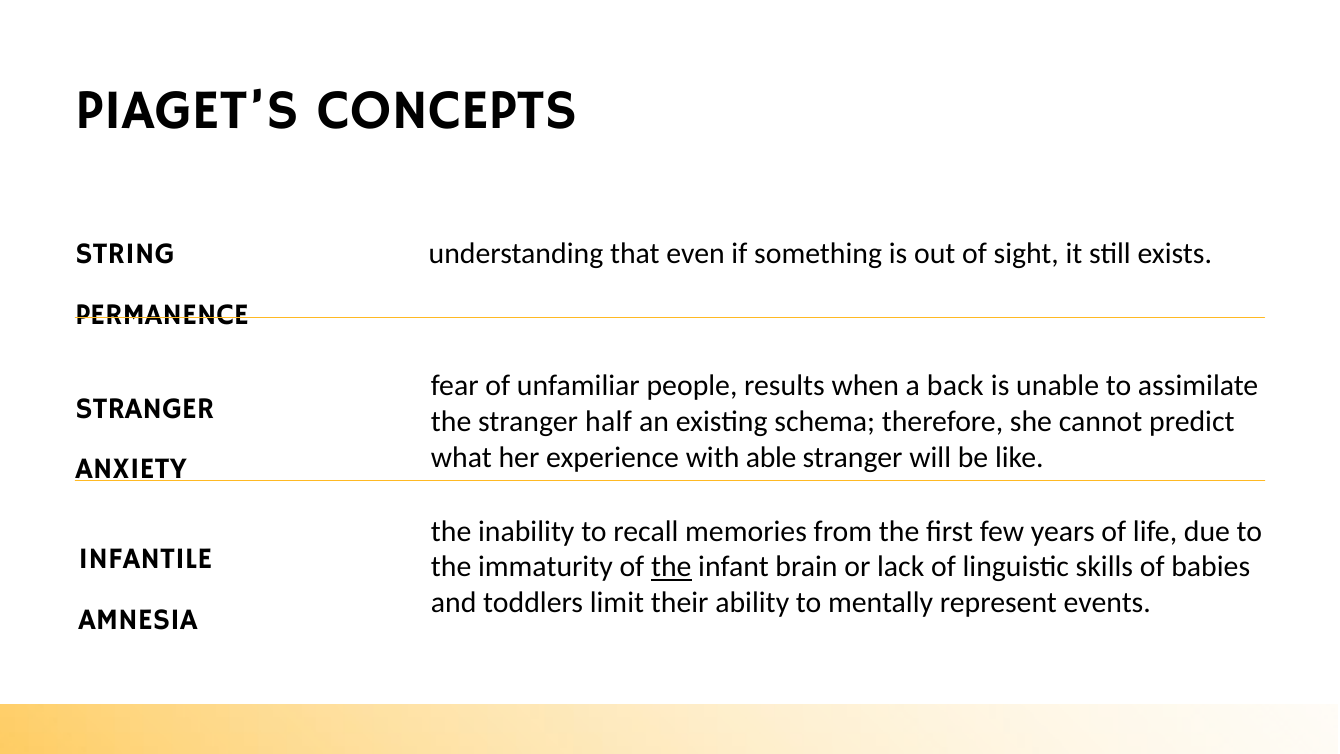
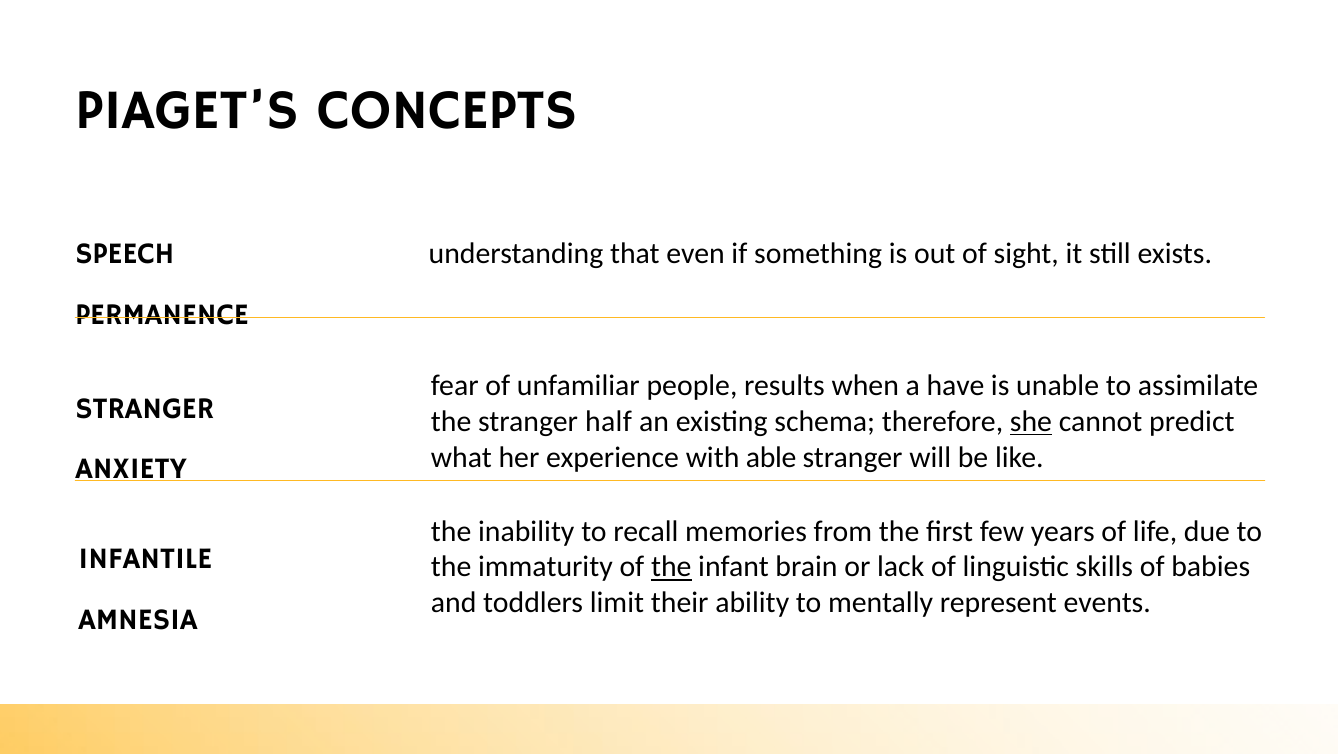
STRING: STRING -> SPEECH
back: back -> have
she underline: none -> present
